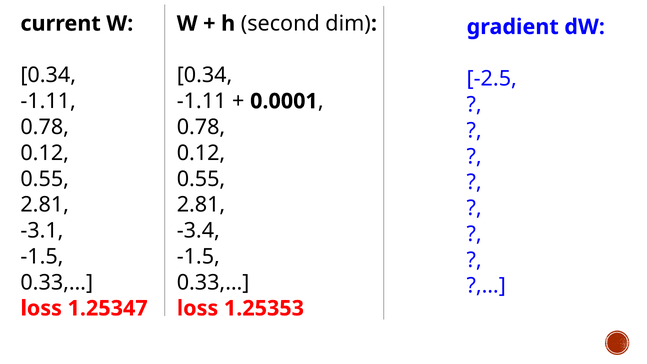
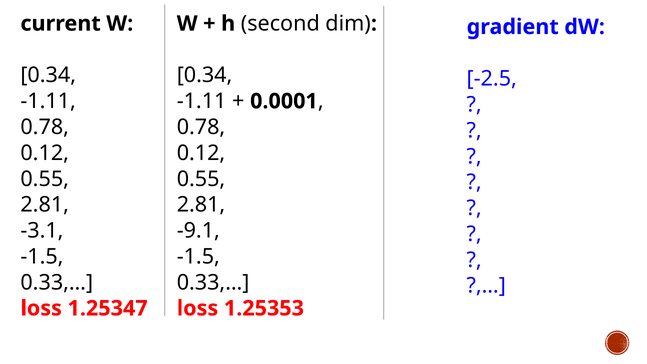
-3.4: -3.4 -> -9.1
